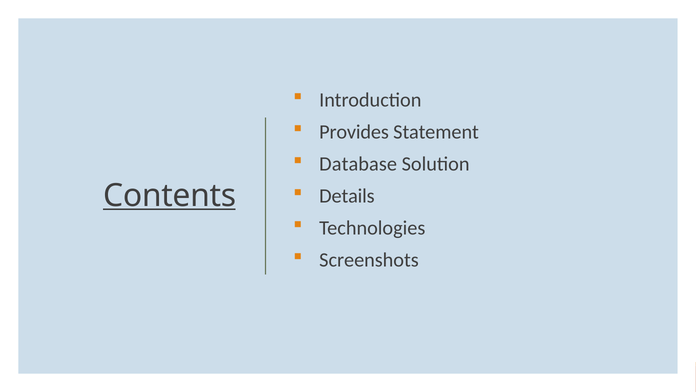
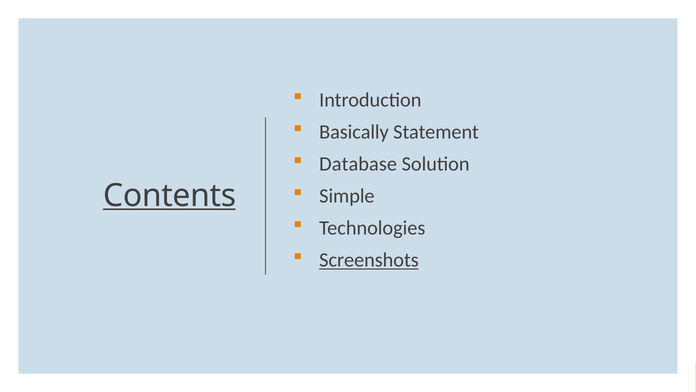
Provides: Provides -> Basically
Details: Details -> Simple
Screenshots underline: none -> present
